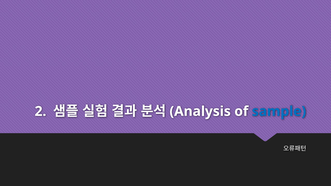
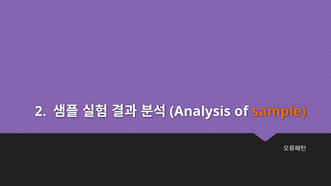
sample colour: blue -> orange
